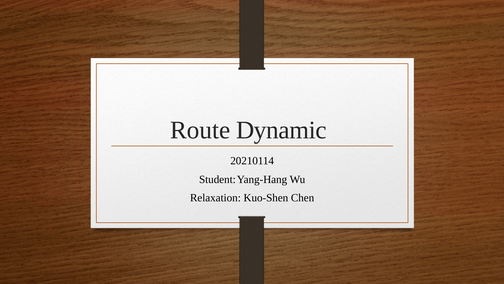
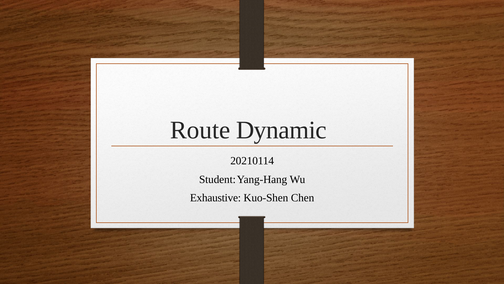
Relaxation: Relaxation -> Exhaustive
